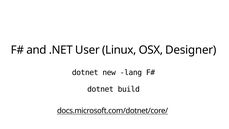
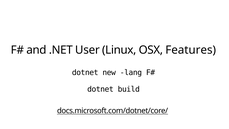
Designer: Designer -> Features
